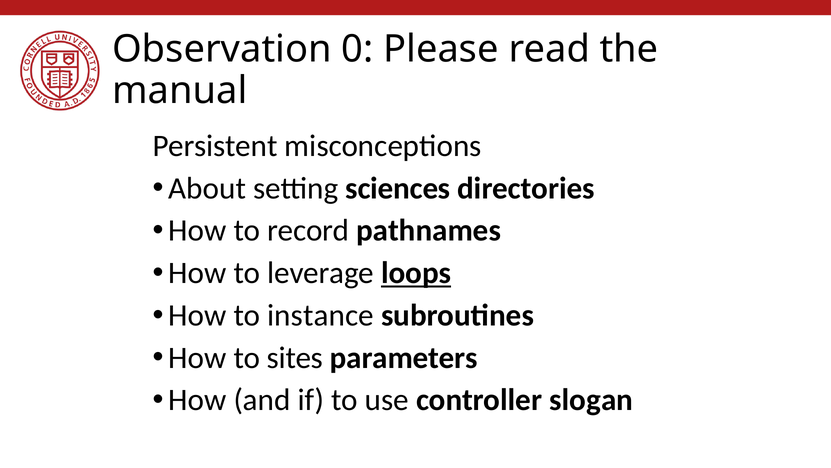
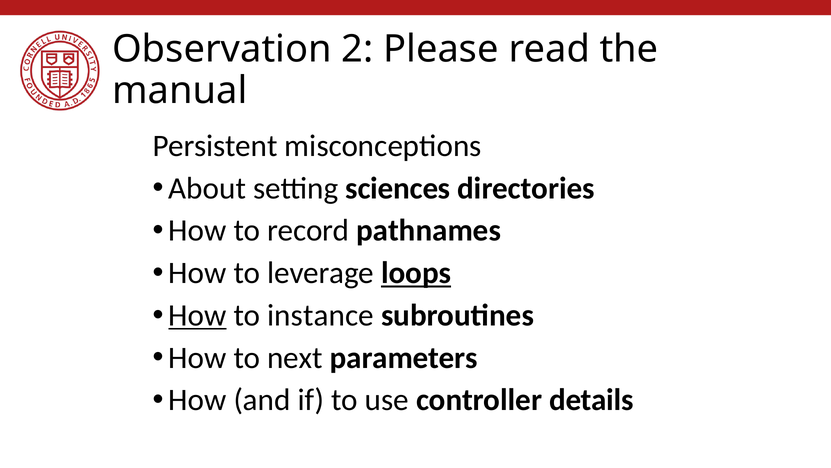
0: 0 -> 2
How at (197, 315) underline: none -> present
sites: sites -> next
slogan: slogan -> details
